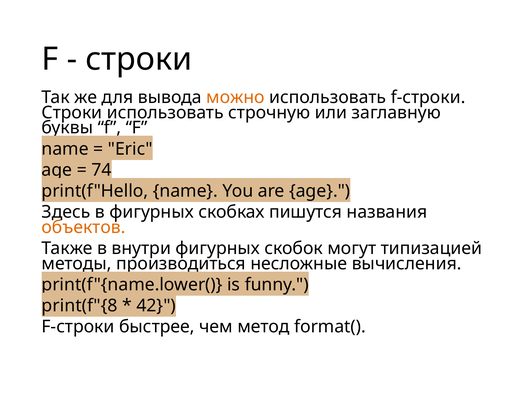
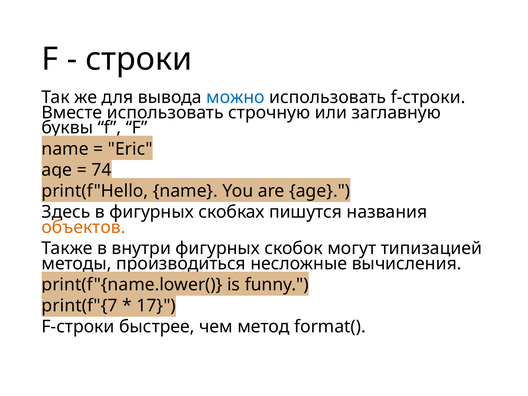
можно colour: orange -> blue
Строки at (72, 113): Строки -> Вместе
print(f"{8: print(f"{8 -> print(f"{7
42: 42 -> 17
